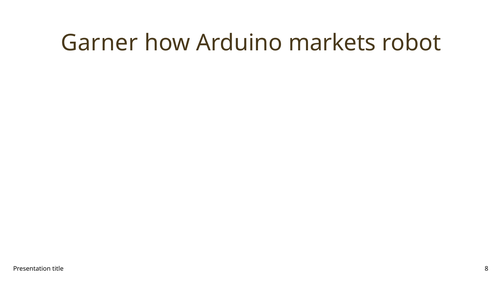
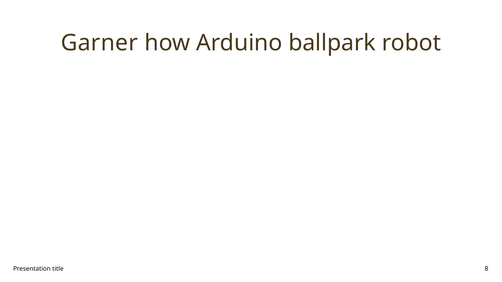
markets: markets -> ballpark
